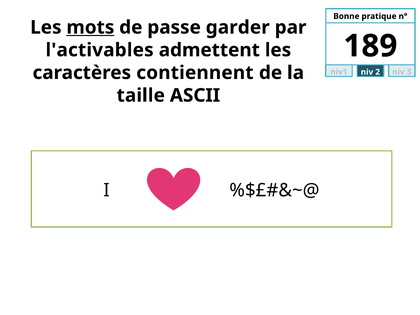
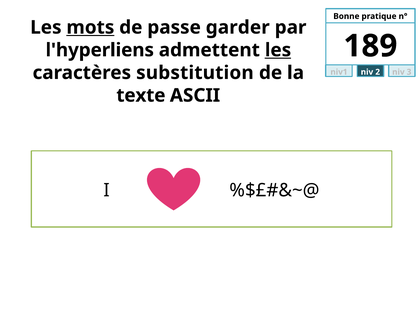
l'activables: l'activables -> l'hyperliens
les at (278, 50) underline: none -> present
contiennent: contiennent -> substitution
taille: taille -> texte
